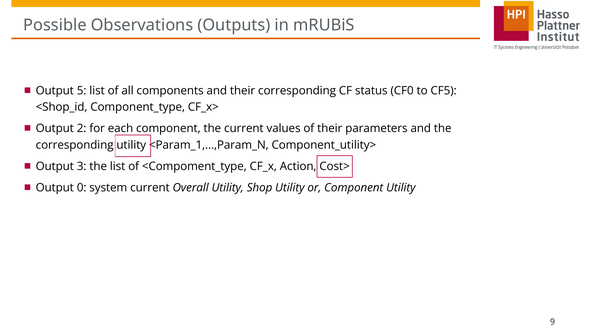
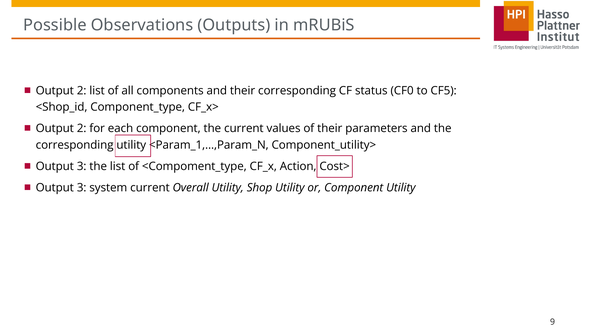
5 at (82, 91): 5 -> 2
0 at (82, 188): 0 -> 3
